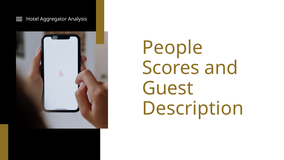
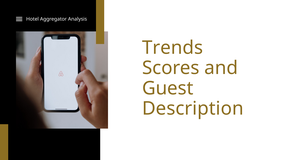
People: People -> Trends
